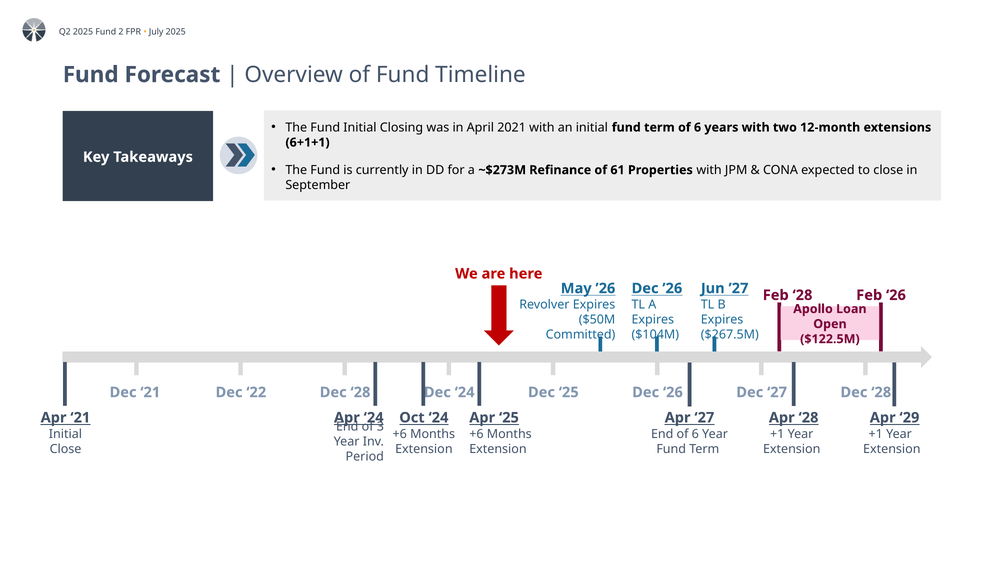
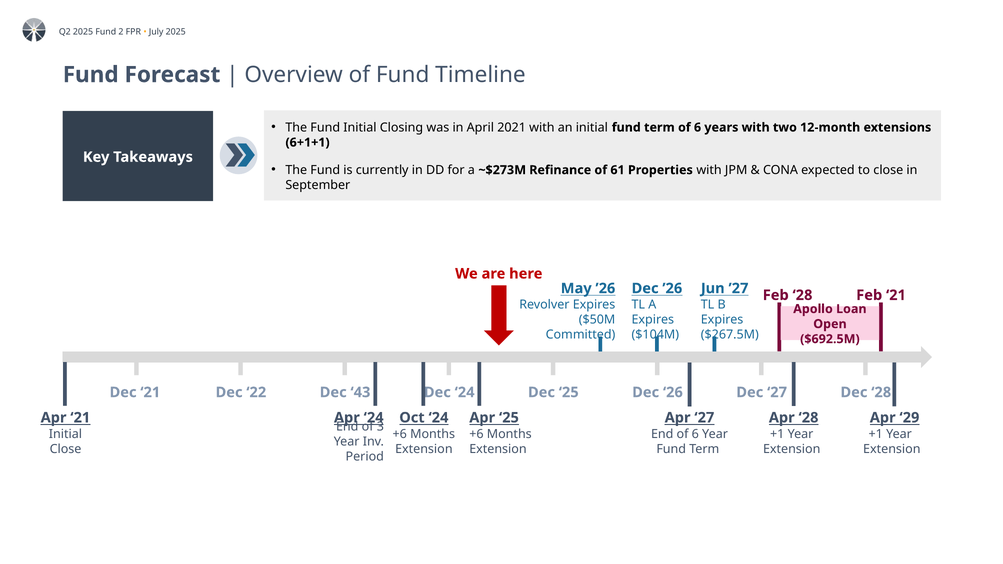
Feb 26: 26 -> 21
$122.5M: $122.5M -> $692.5M
22 Dec 28: 28 -> 43
